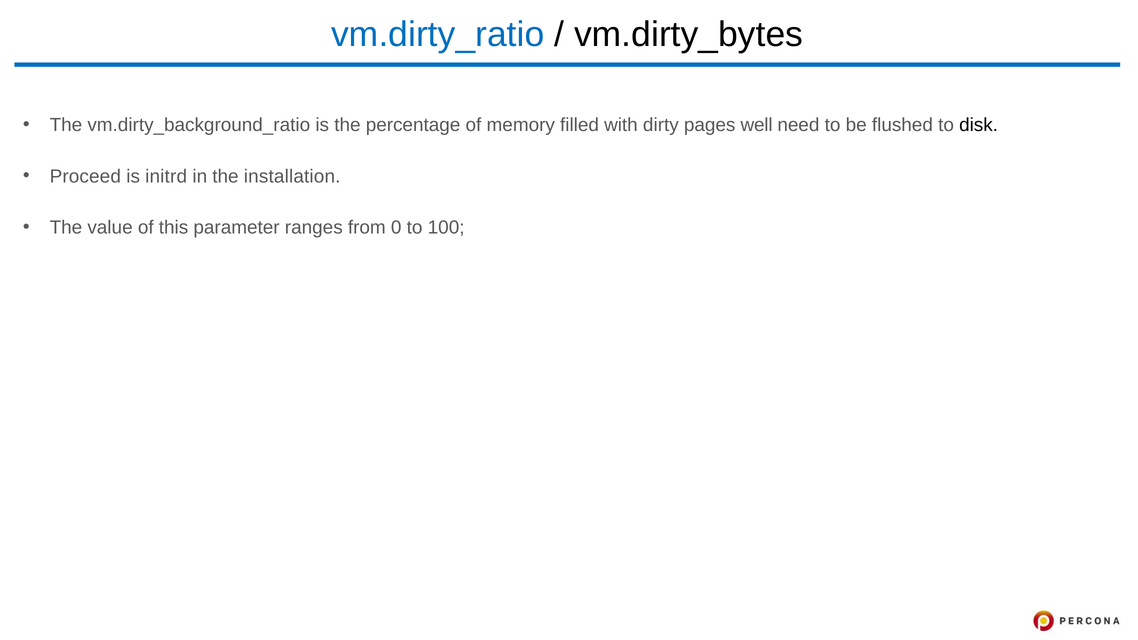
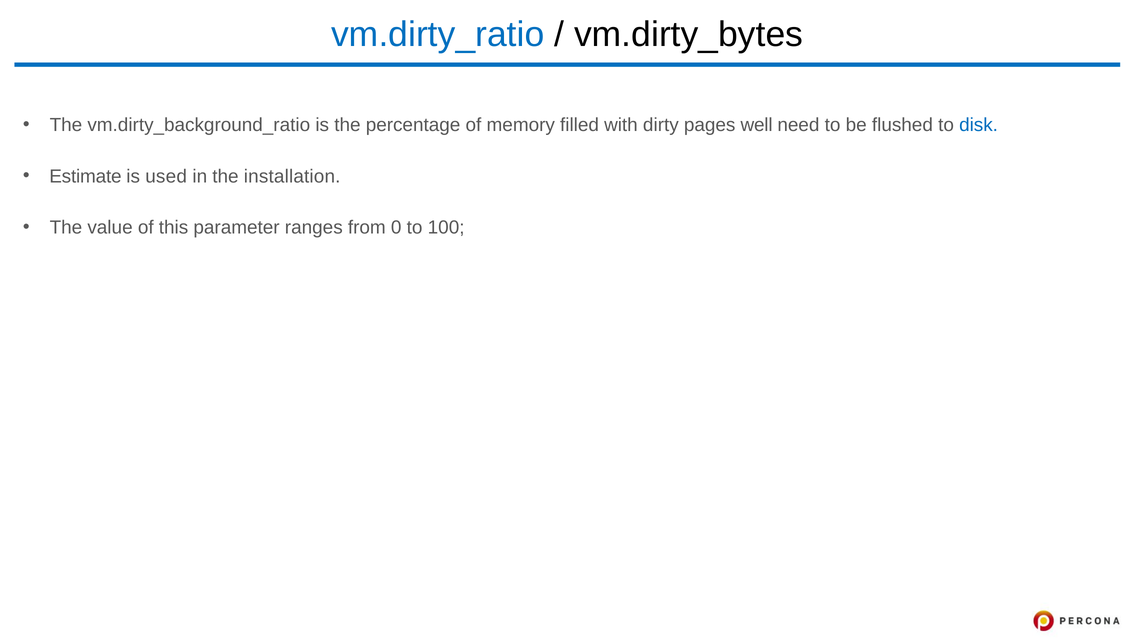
disk colour: black -> blue
Proceed: Proceed -> Estimate
initrd: initrd -> used
